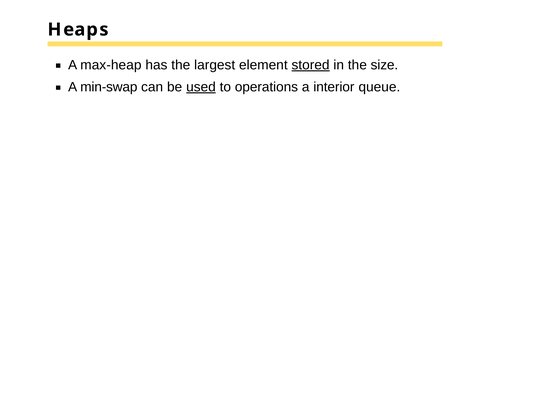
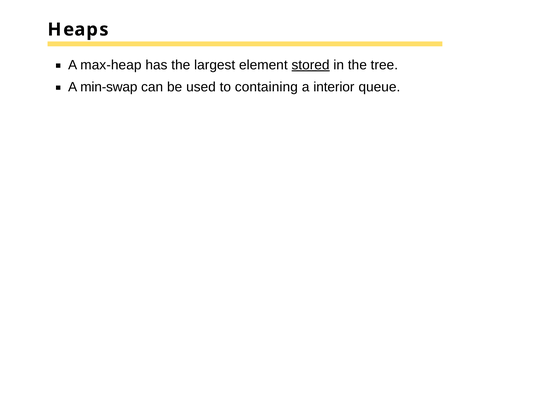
size: size -> tree
used underline: present -> none
operations: operations -> containing
